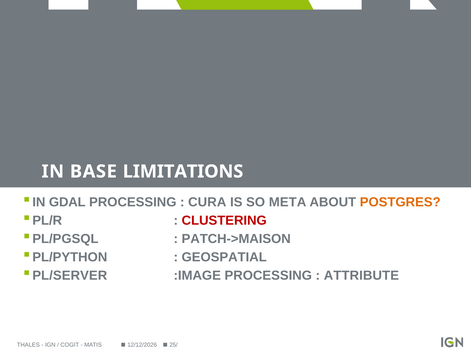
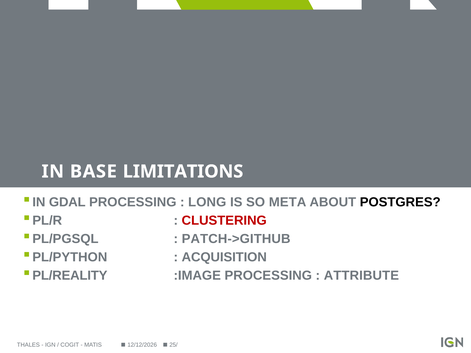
CURA: CURA -> LONG
POSTGRES colour: orange -> black
PATCH->MAISON: PATCH->MAISON -> PATCH->GITHUB
GEOSPATIAL: GEOSPATIAL -> ACQUISITION
PL/SERVER: PL/SERVER -> PL/REALITY
